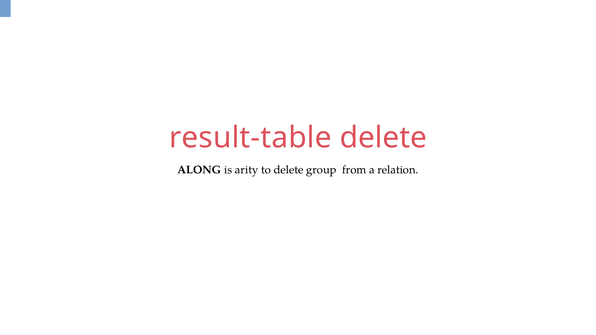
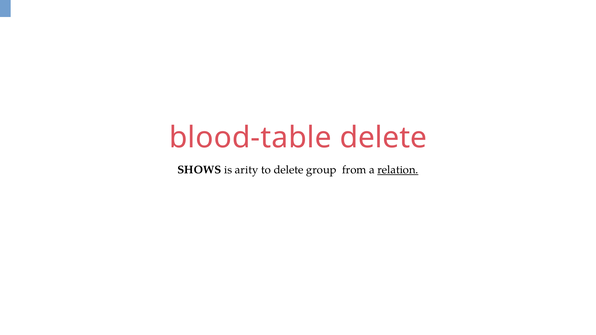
result-table: result-table -> blood-table
ALONG: ALONG -> SHOWS
relation underline: none -> present
